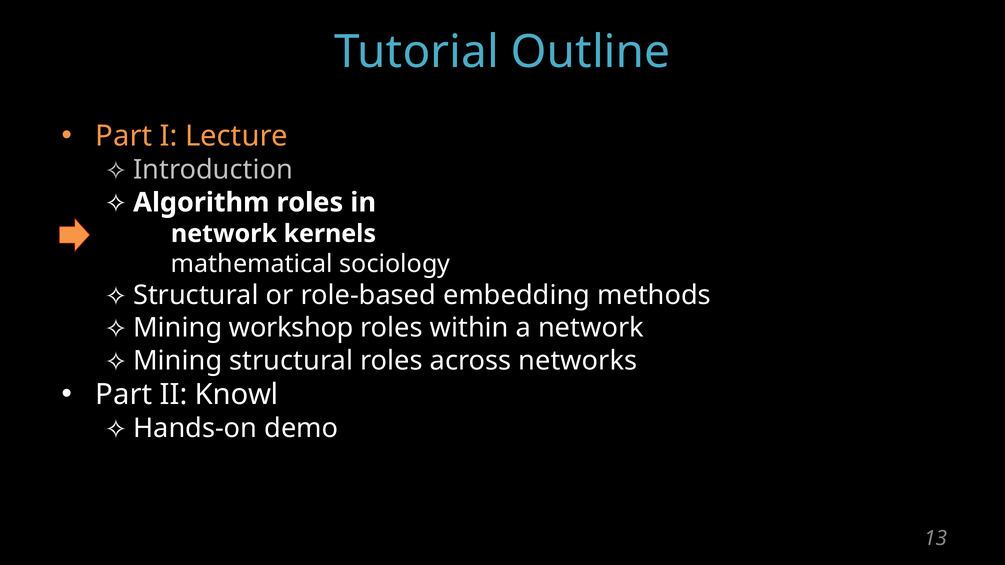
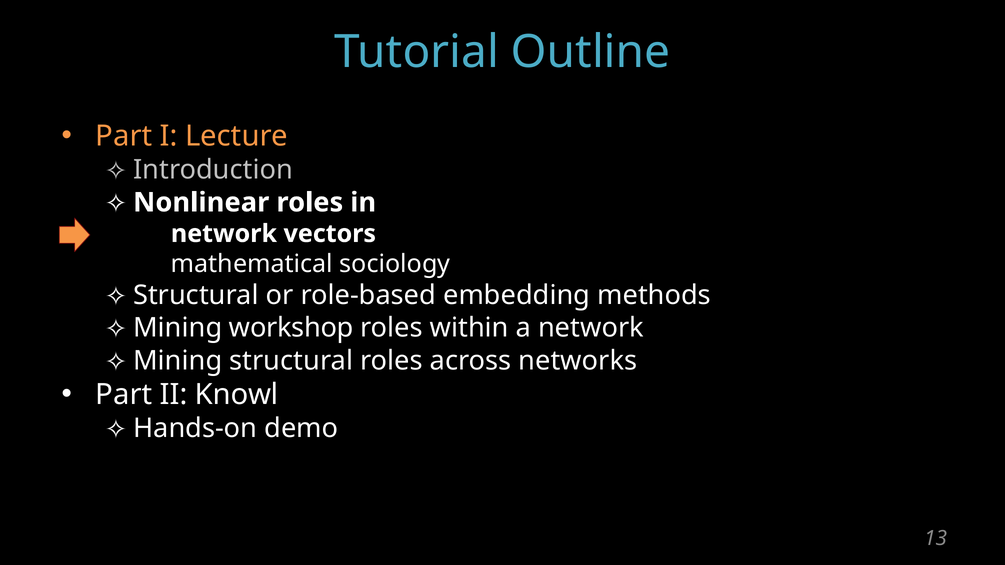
Algorithm: Algorithm -> Nonlinear
kernels: kernels -> vectors
